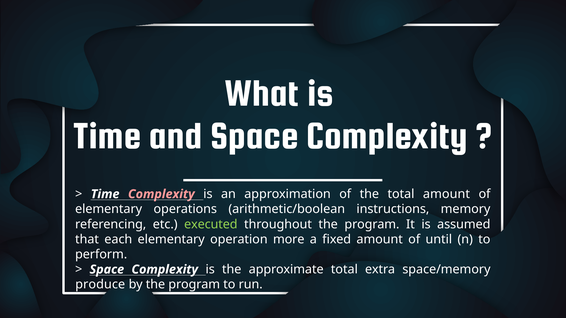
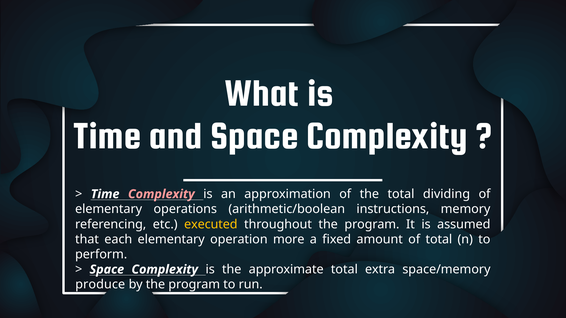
total amount: amount -> dividing
executed colour: light green -> yellow
of until: until -> total
